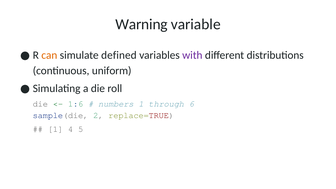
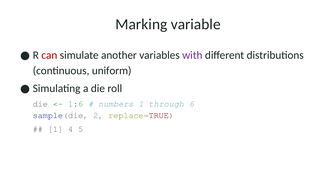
Warning: Warning -> Marking
can colour: orange -> red
defined: defined -> another
